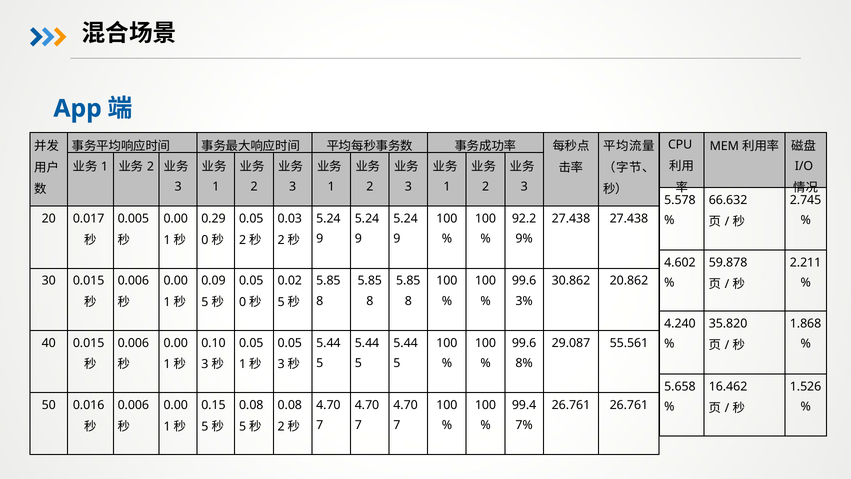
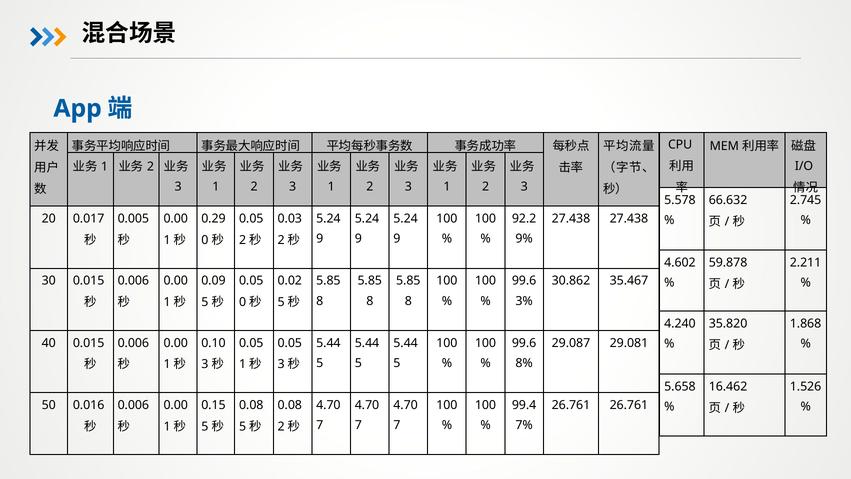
20.862: 20.862 -> 35.467
55.561: 55.561 -> 29.081
